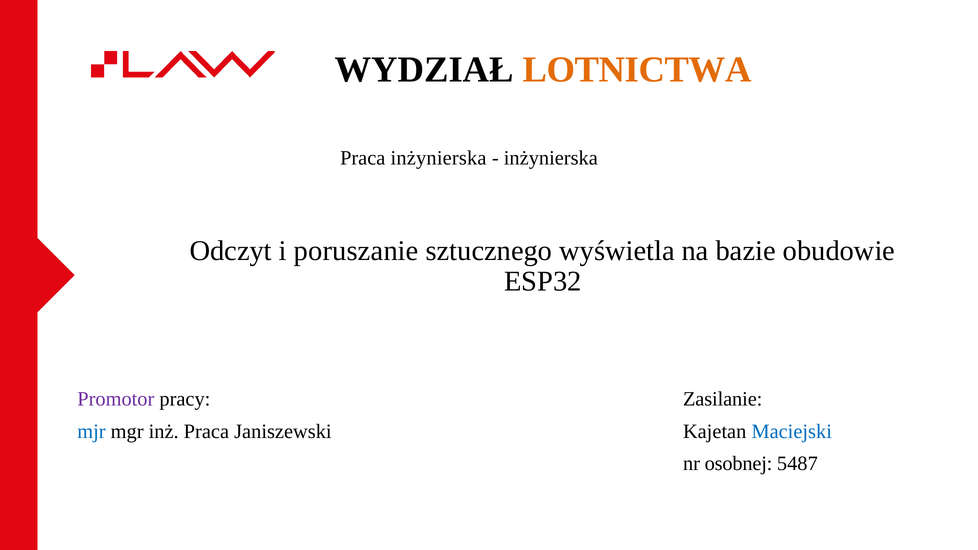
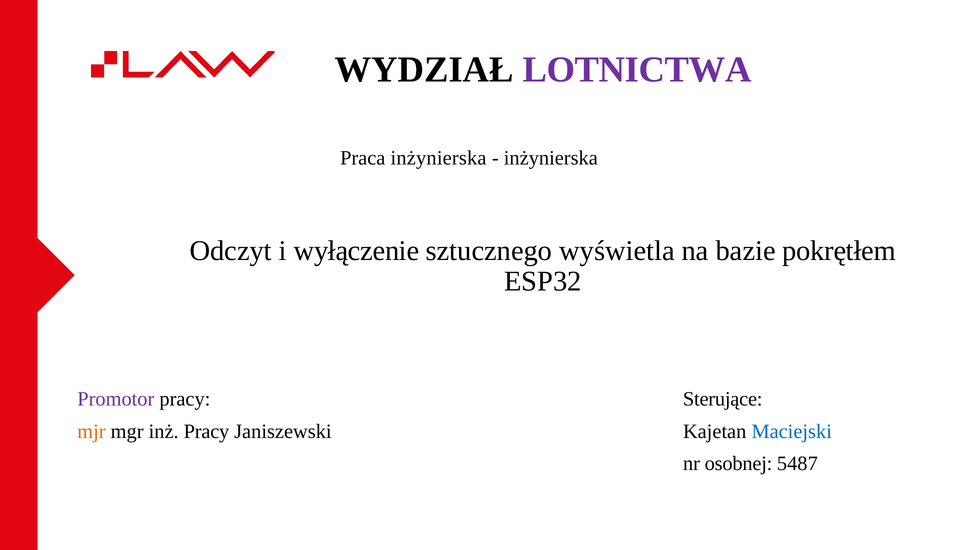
LOTNICTWA colour: orange -> purple
poruszanie: poruszanie -> wyłączenie
obudowie: obudowie -> pokrętłem
Zasilanie: Zasilanie -> Sterujące
mjr colour: blue -> orange
inż Praca: Praca -> Pracy
